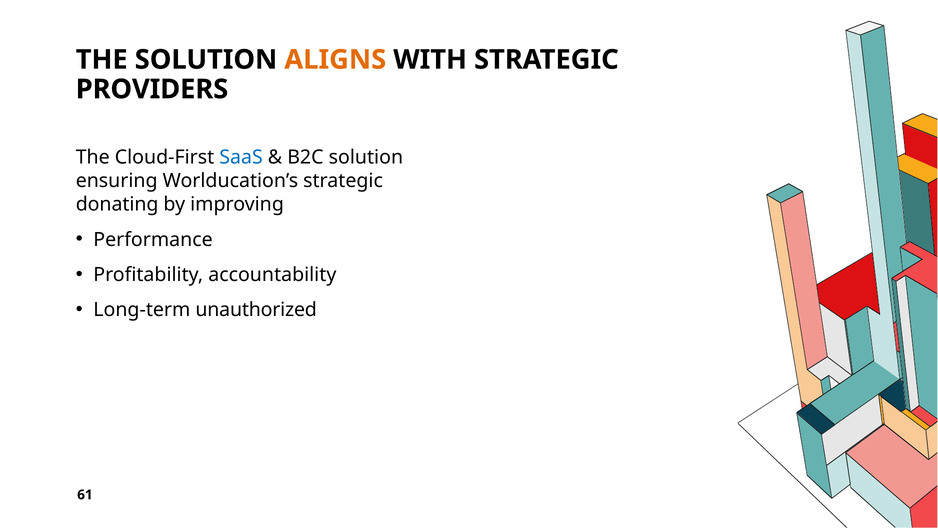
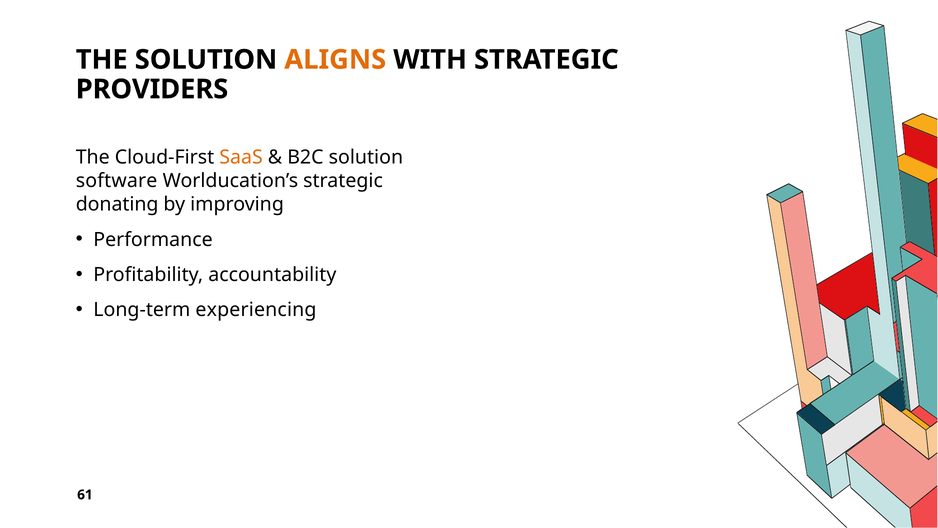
SaaS colour: blue -> orange
ensuring: ensuring -> software
unauthorized: unauthorized -> experiencing
